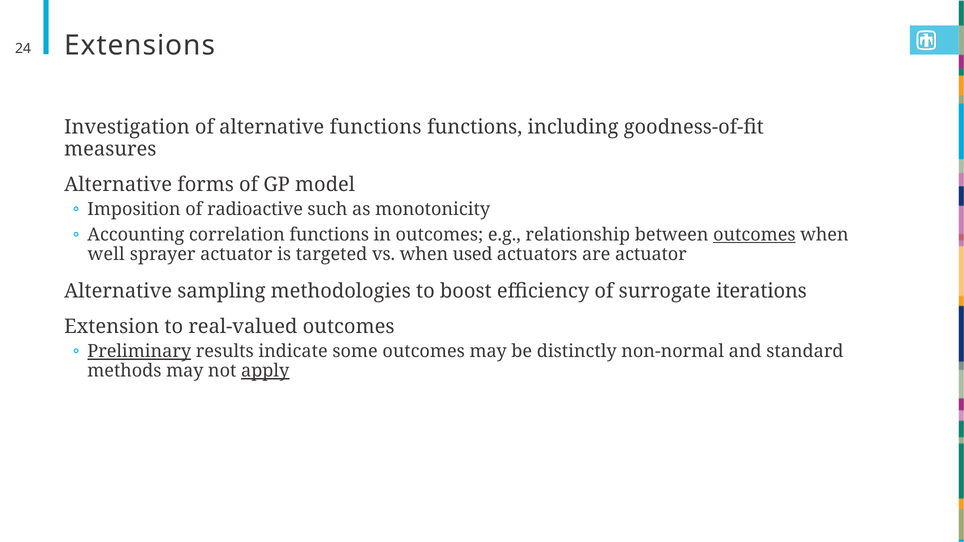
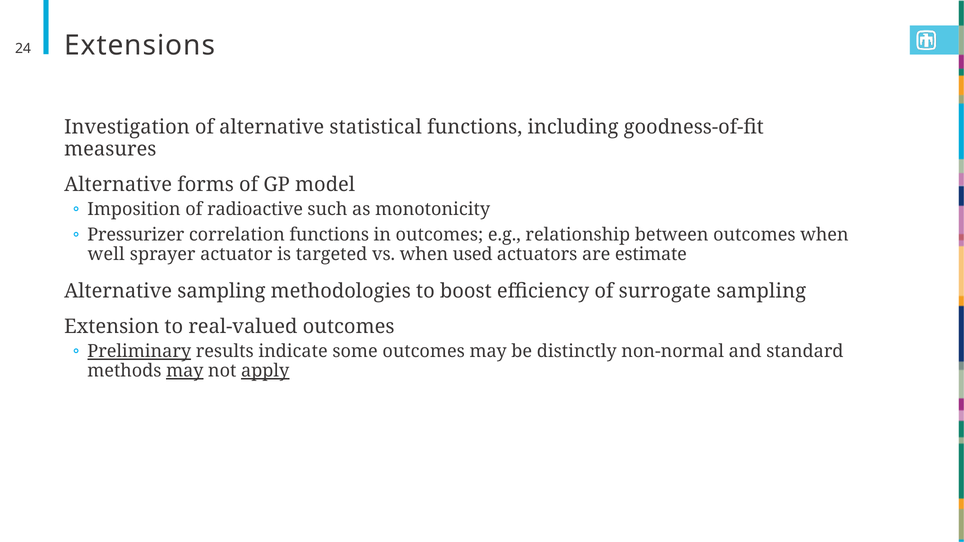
alternative functions: functions -> statistical
Accounting: Accounting -> Pressurizer
outcomes at (754, 235) underline: present -> none
are actuator: actuator -> estimate
surrogate iterations: iterations -> sampling
may at (185, 371) underline: none -> present
